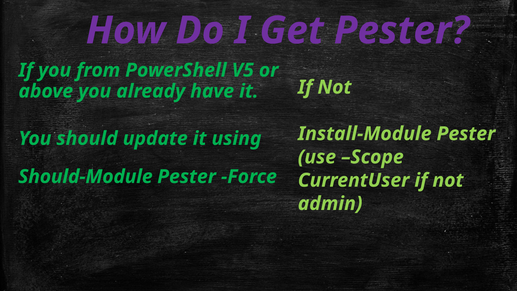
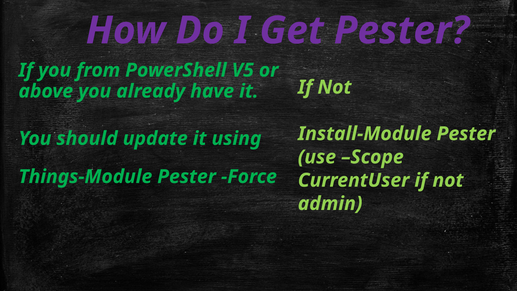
Should-Module: Should-Module -> Things-Module
